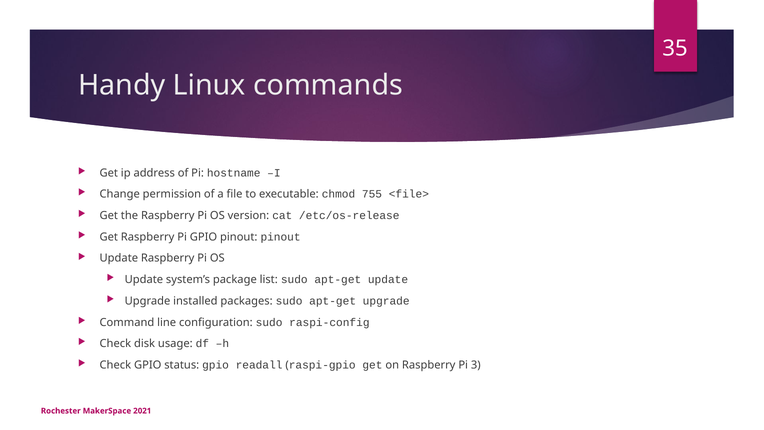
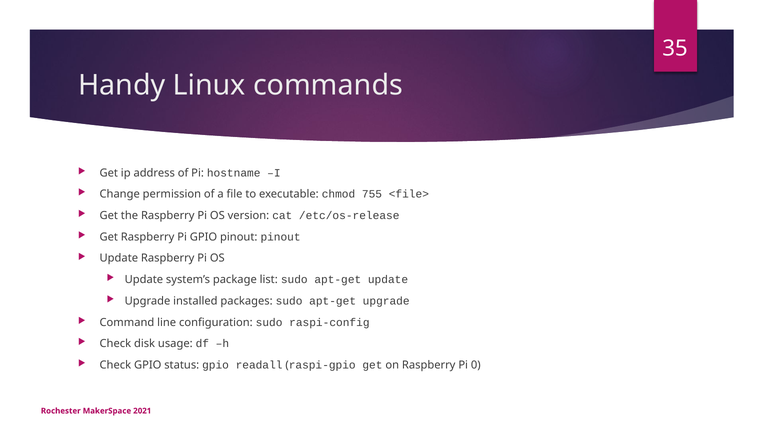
3: 3 -> 0
